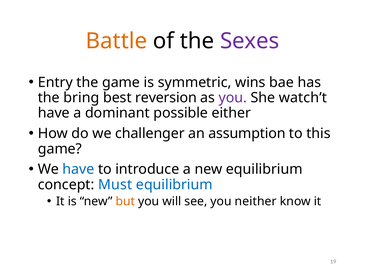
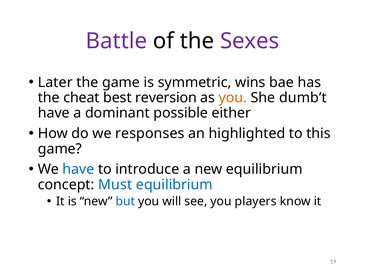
Battle colour: orange -> purple
Entry: Entry -> Later
bring: bring -> cheat
you at (233, 98) colour: purple -> orange
watch’t: watch’t -> dumb’t
challenger: challenger -> responses
assumption: assumption -> highlighted
but colour: orange -> blue
neither: neither -> players
